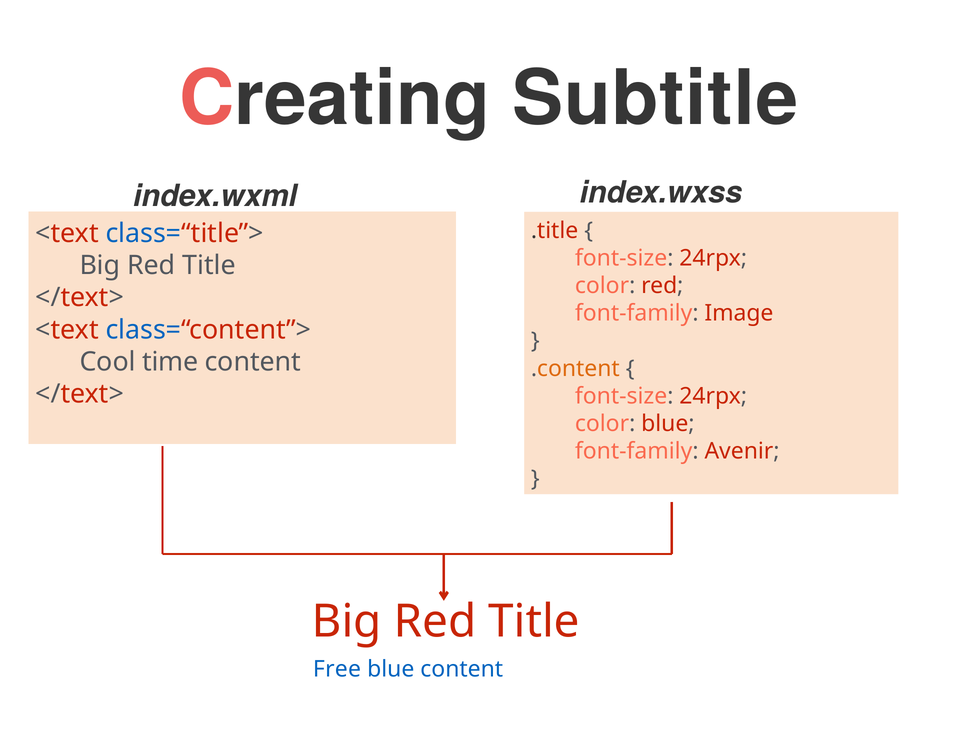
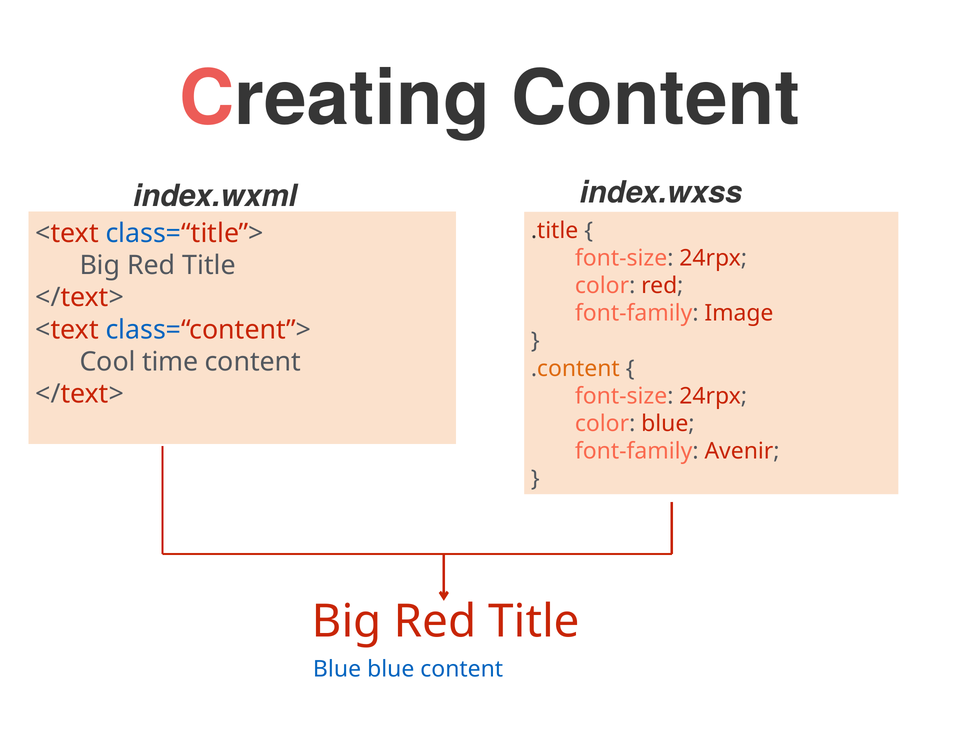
Creating Subtitle: Subtitle -> Content
Free at (337, 669): Free -> Blue
